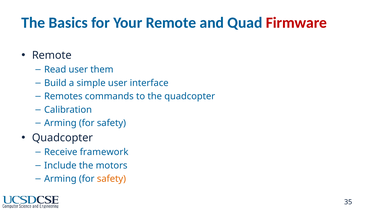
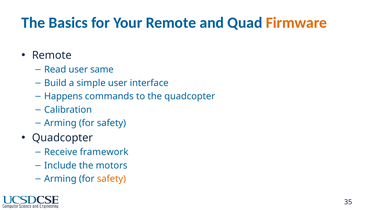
Firmware colour: red -> orange
them: them -> same
Remotes: Remotes -> Happens
